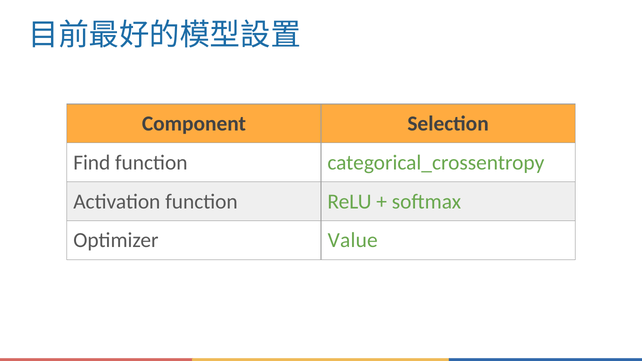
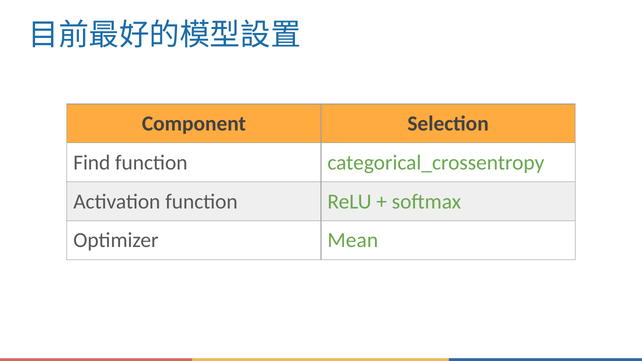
Value: Value -> Mean
